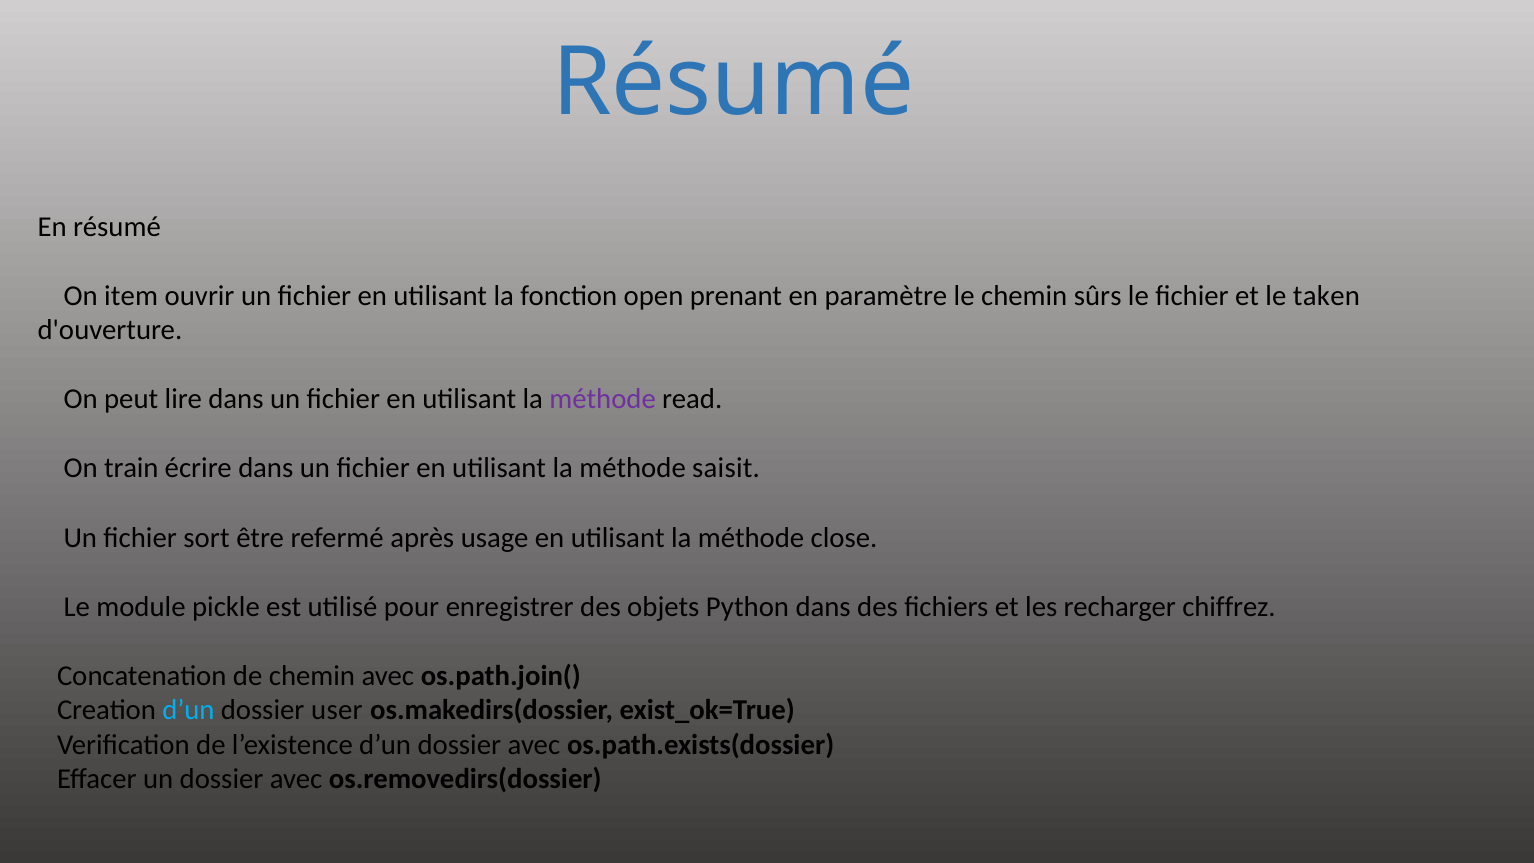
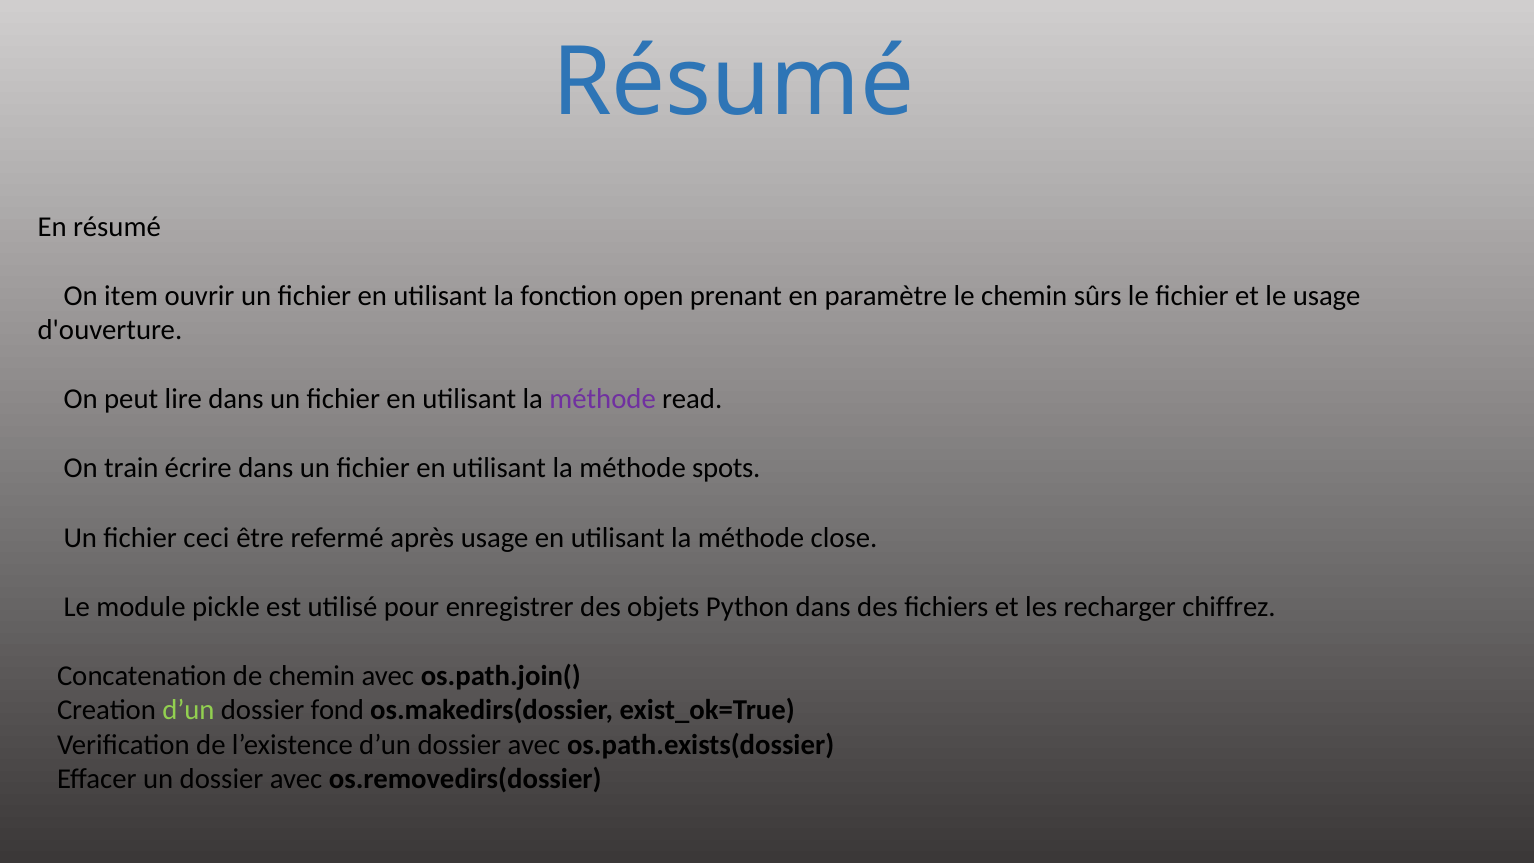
le taken: taken -> usage
saisit: saisit -> spots
sort: sort -> ceci
d’un at (188, 710) colour: light blue -> light green
user: user -> fond
